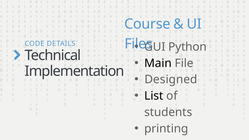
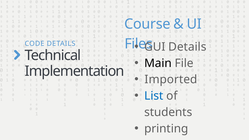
Python at (188, 47): Python -> Details
Designed: Designed -> Imported
List colour: black -> blue
